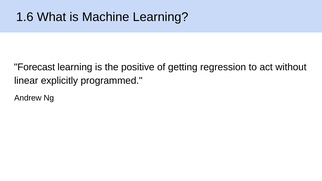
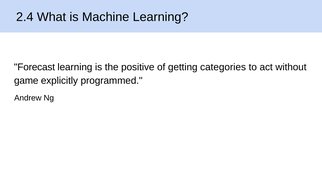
1.6: 1.6 -> 2.4
regression: regression -> categories
linear: linear -> game
